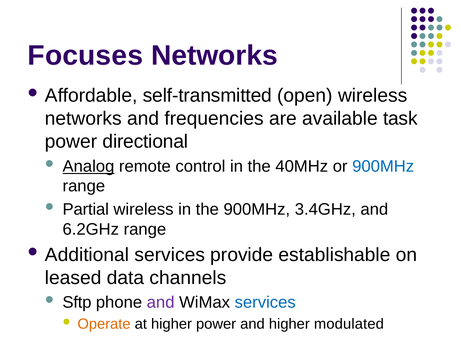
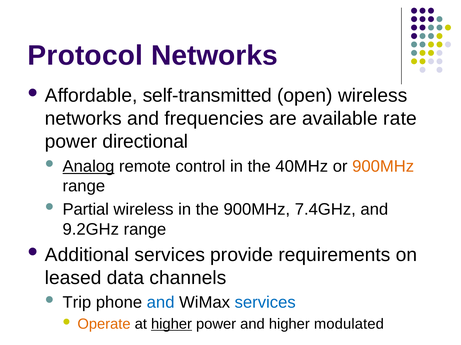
Focuses: Focuses -> Protocol
task: task -> rate
900MHz at (383, 167) colour: blue -> orange
3.4GHz: 3.4GHz -> 7.4GHz
6.2GHz: 6.2GHz -> 9.2GHz
establishable: establishable -> requirements
Sftp: Sftp -> Trip
and at (161, 303) colour: purple -> blue
higher at (171, 325) underline: none -> present
